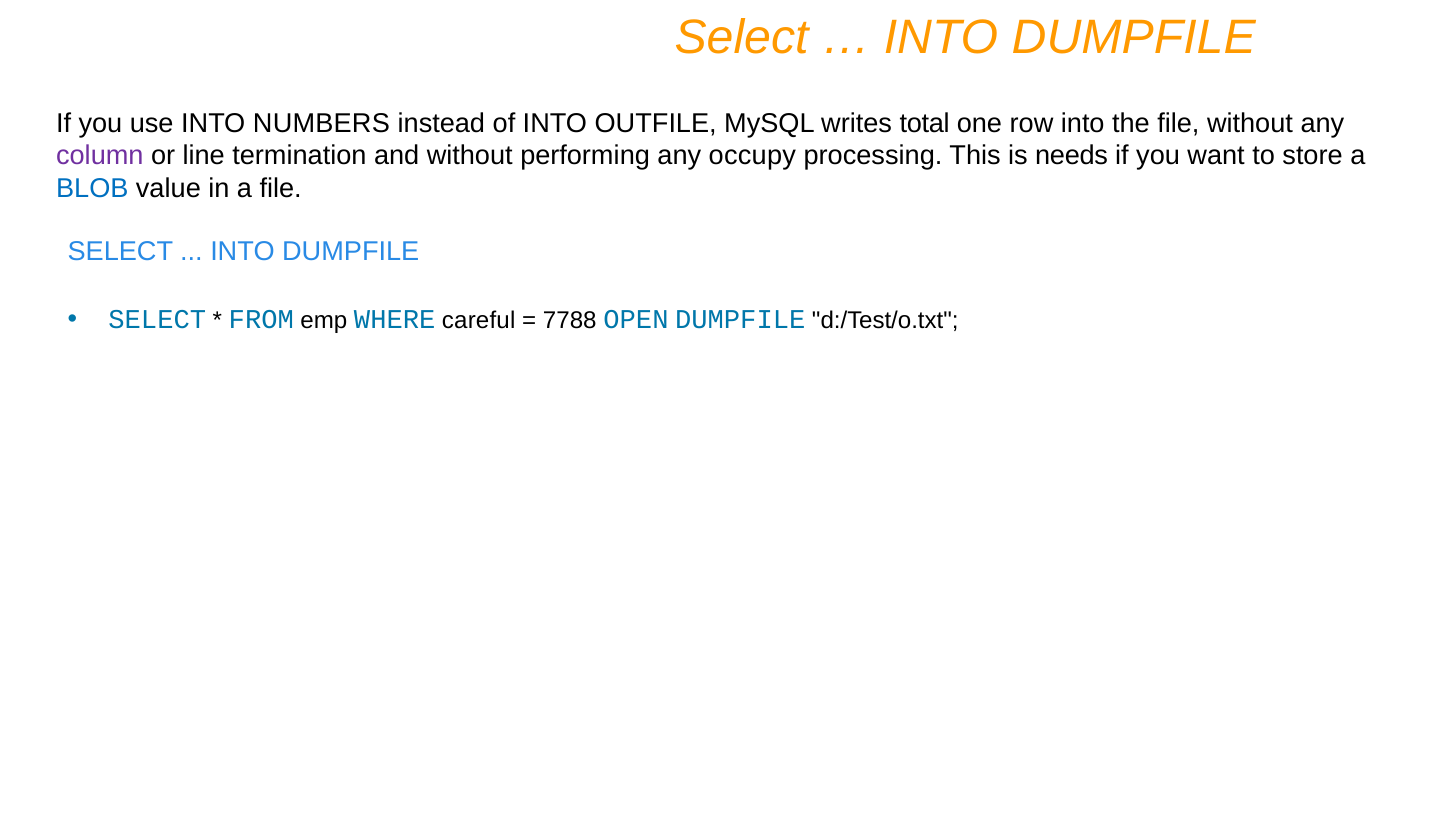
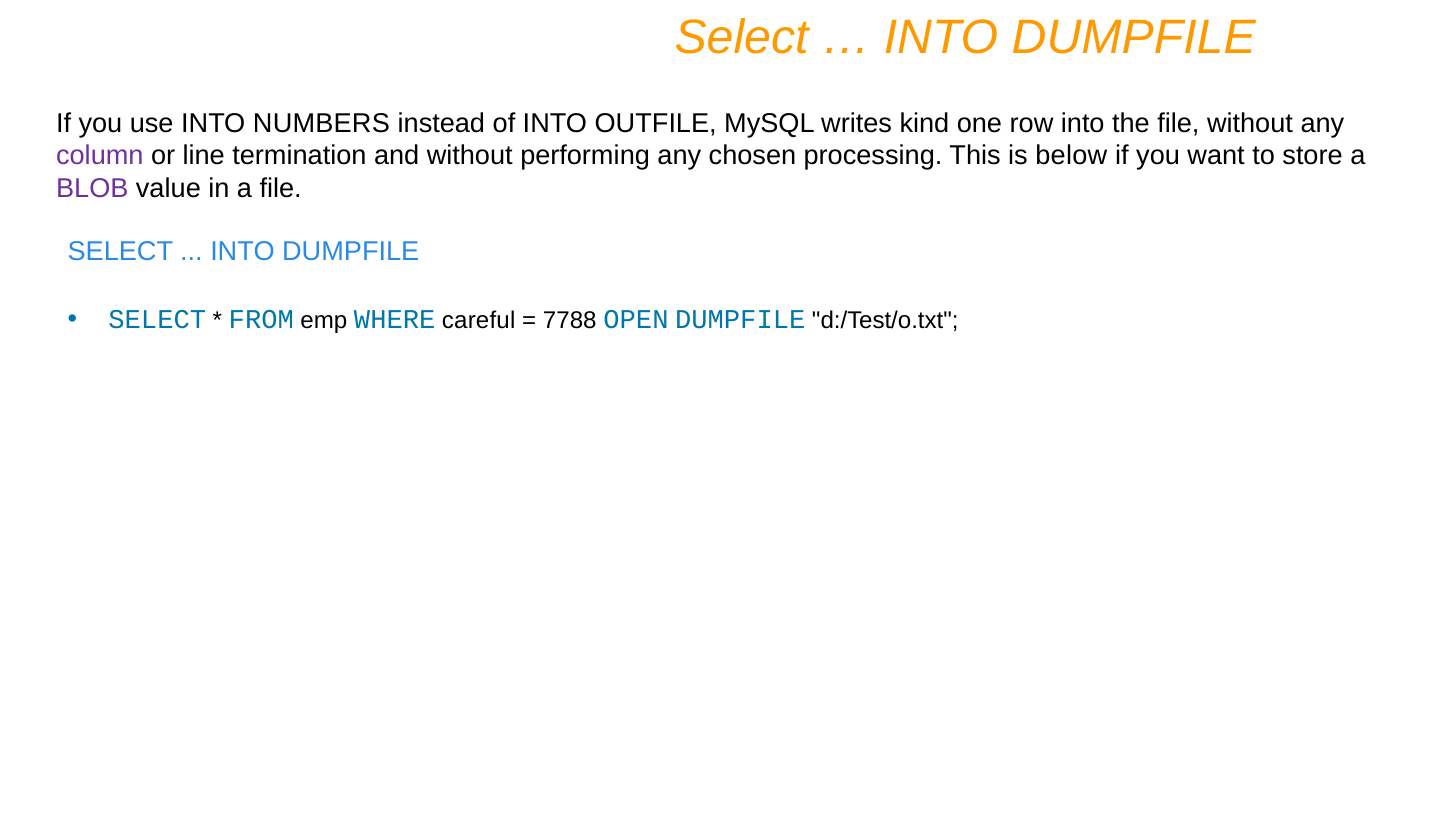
total: total -> kind
occupy: occupy -> chosen
needs: needs -> below
BLOB colour: blue -> purple
